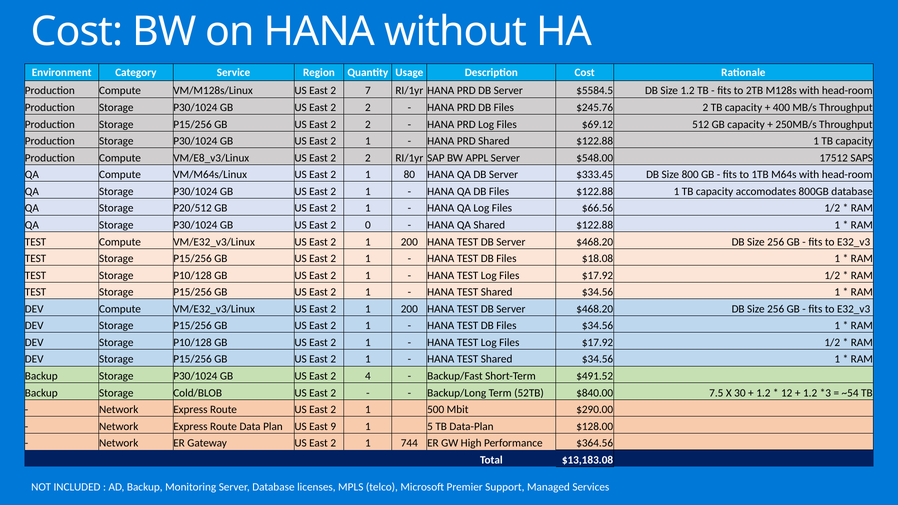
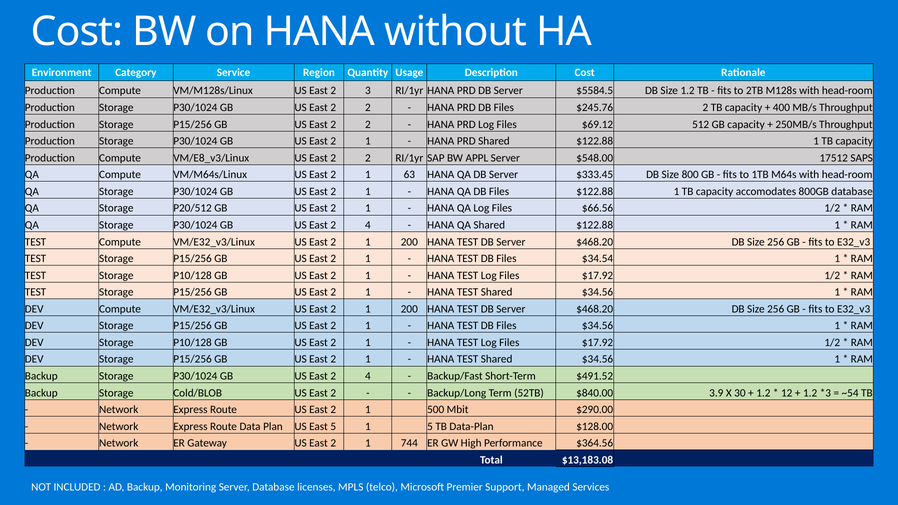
7: 7 -> 3
80: 80 -> 63
0 at (368, 225): 0 -> 4
$18.08: $18.08 -> $34.54
7.5: 7.5 -> 3.9
East 9: 9 -> 5
